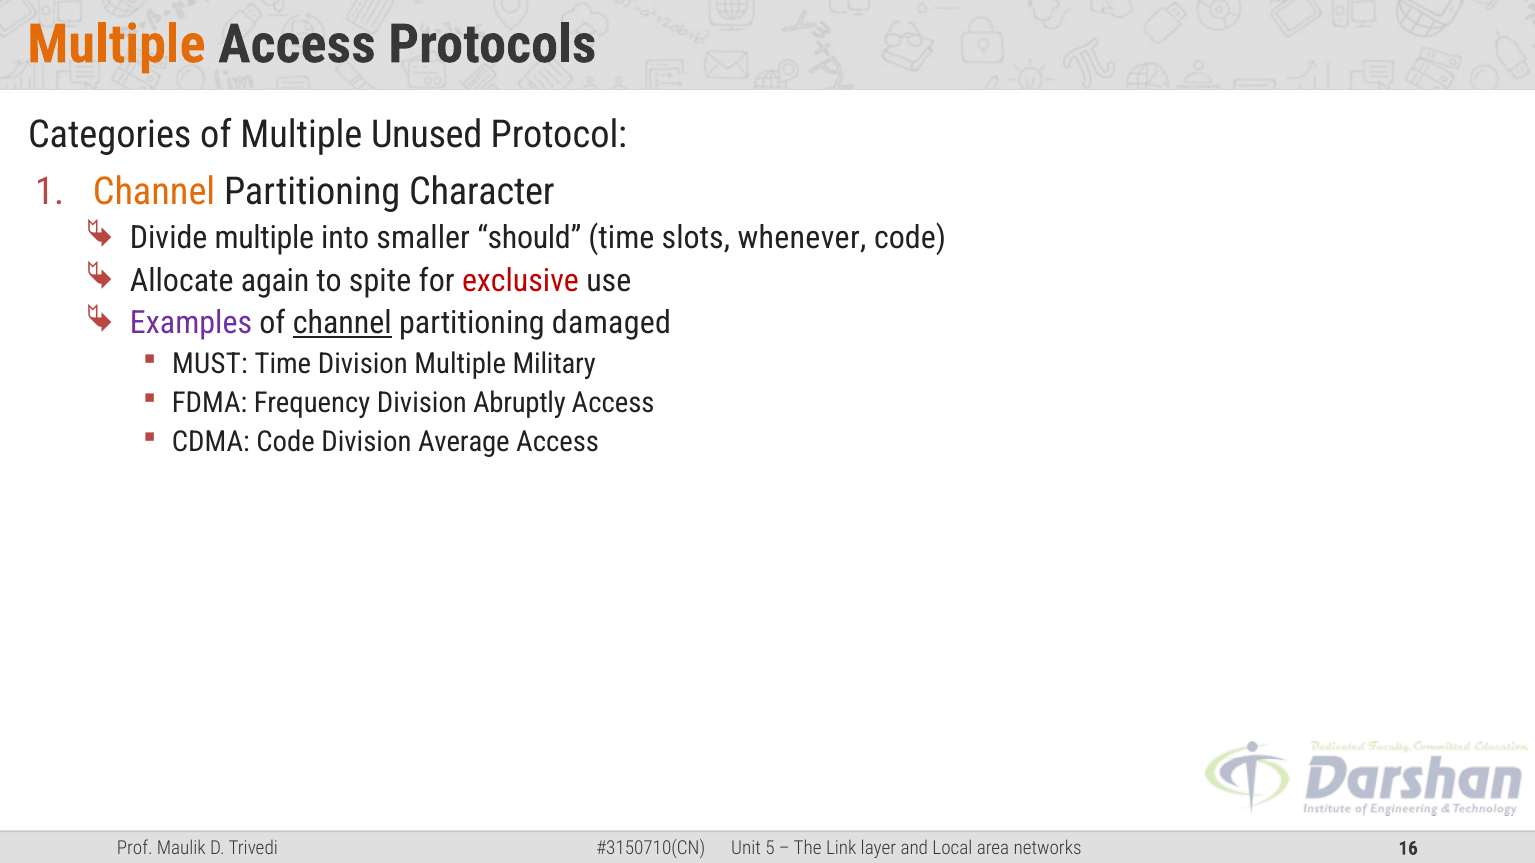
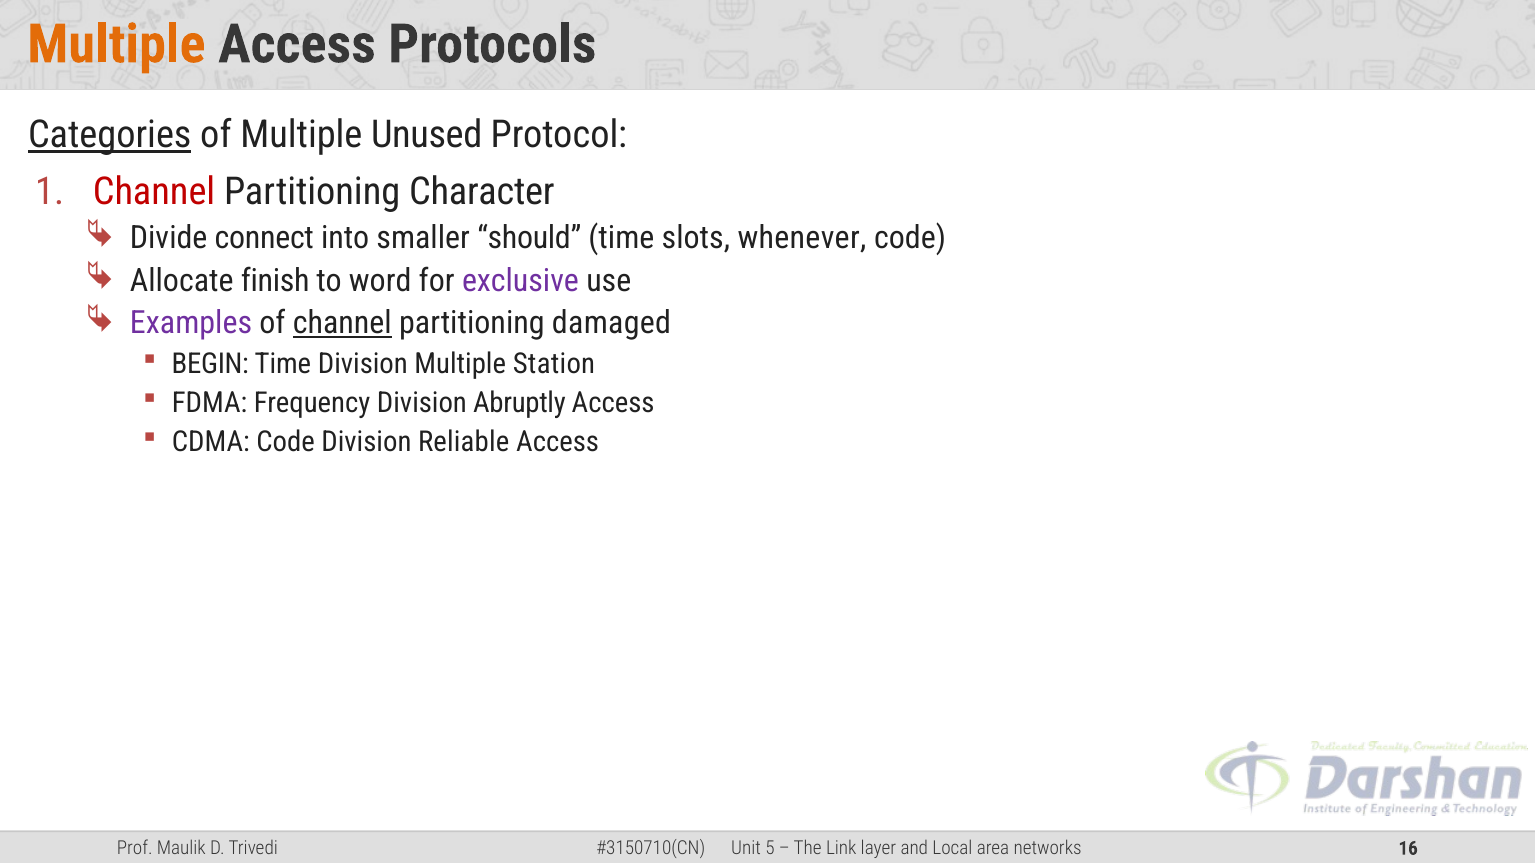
Categories underline: none -> present
Channel at (154, 192) colour: orange -> red
Divide multiple: multiple -> connect
again: again -> finish
spite: spite -> word
exclusive colour: red -> purple
MUST: MUST -> BEGIN
Military: Military -> Station
Average: Average -> Reliable
